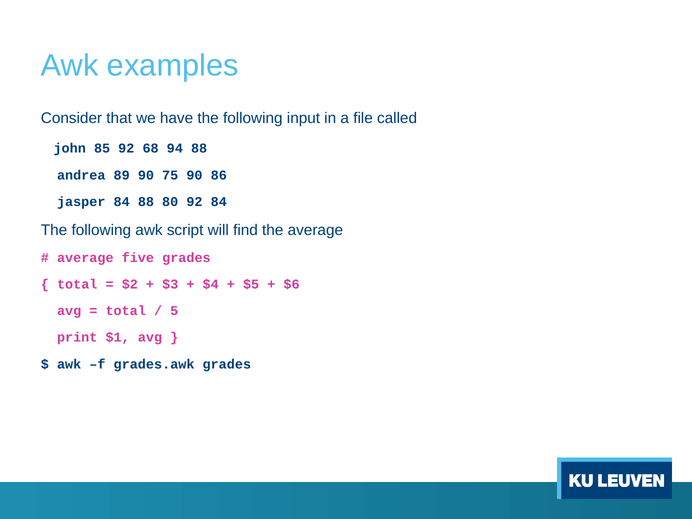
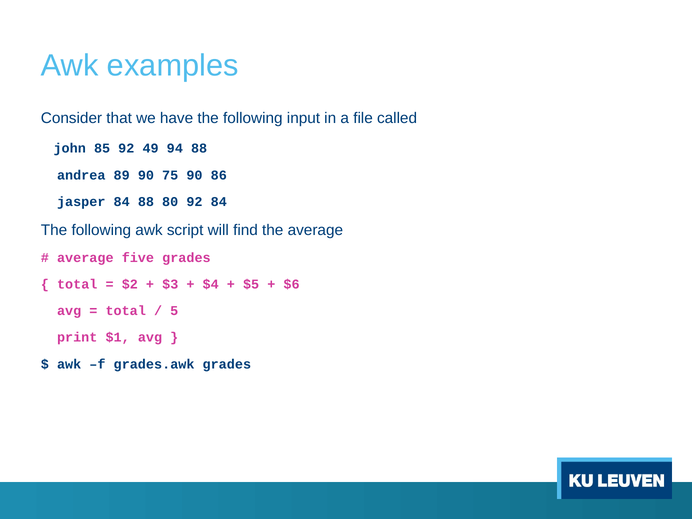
68: 68 -> 49
